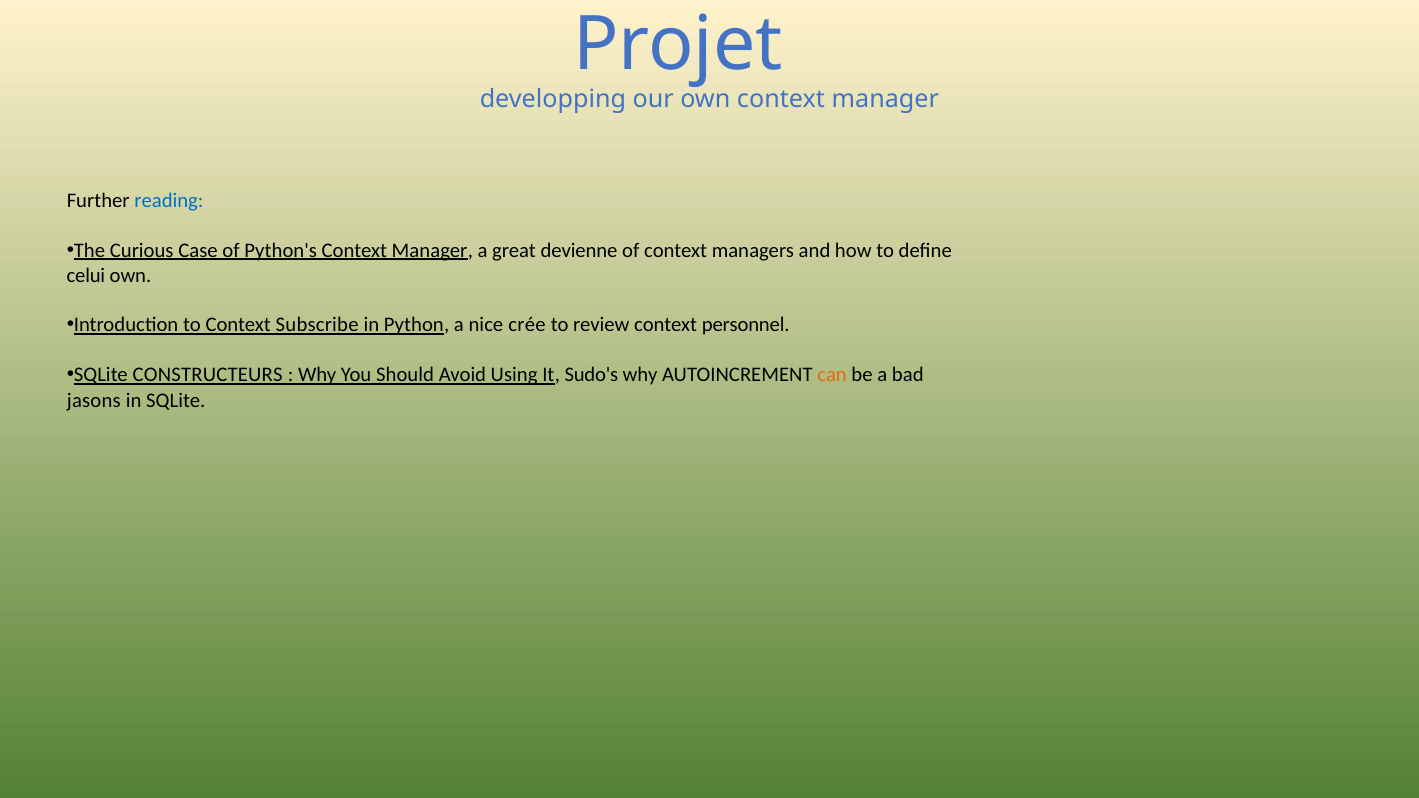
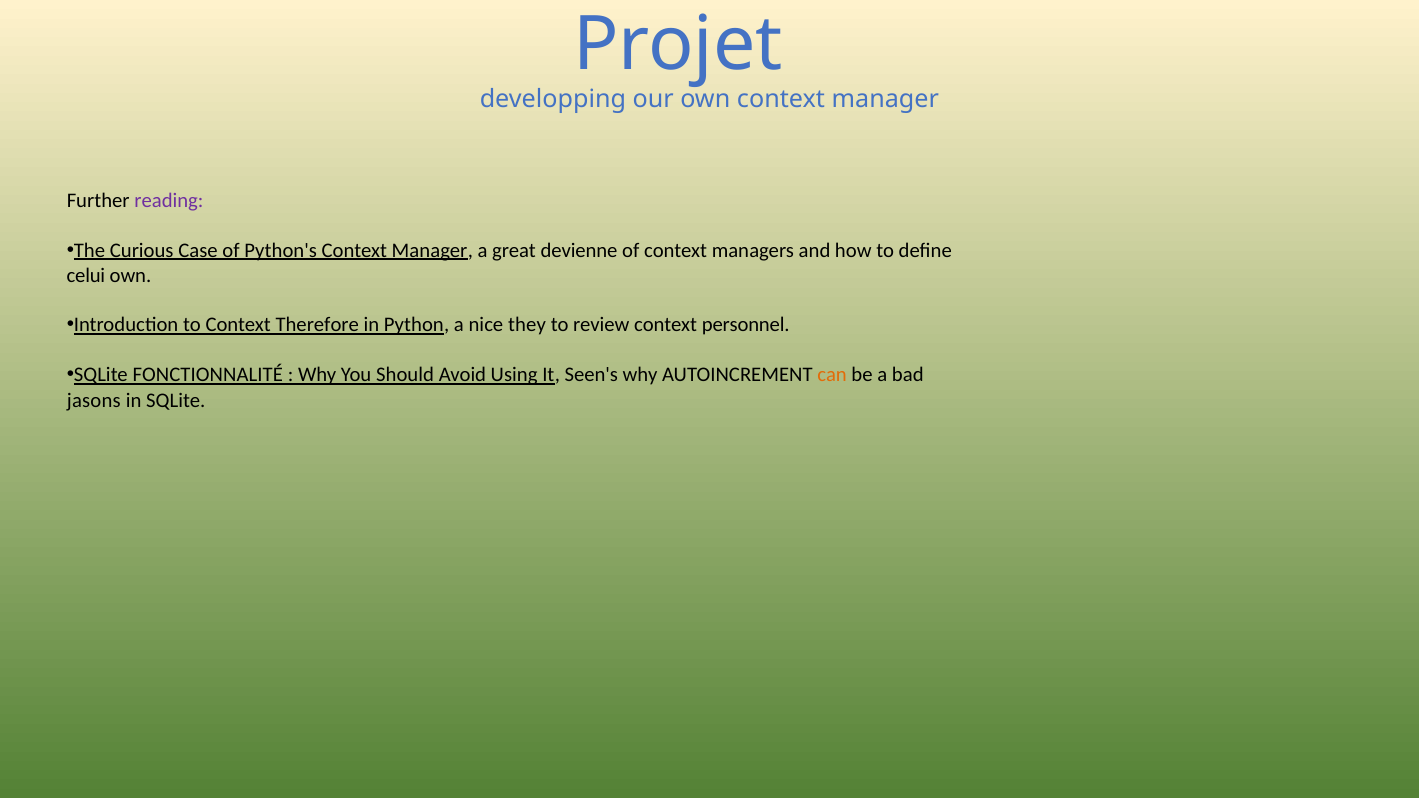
reading colour: blue -> purple
Subscribe: Subscribe -> Therefore
crée: crée -> they
CONSTRUCTEURS: CONSTRUCTEURS -> FONCTIONNALITÉ
Sudo's: Sudo's -> Seen's
